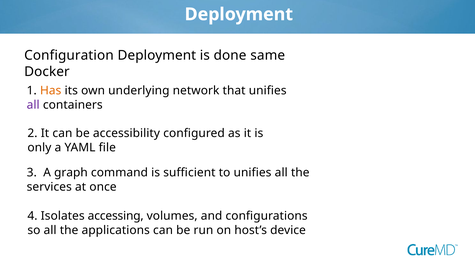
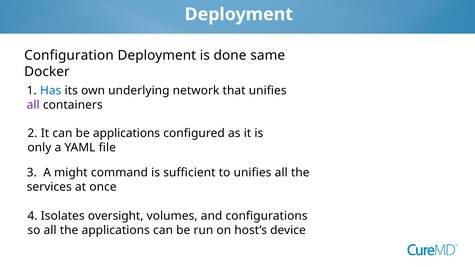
Has colour: orange -> blue
be accessibility: accessibility -> applications
graph: graph -> might
accessing: accessing -> oversight
